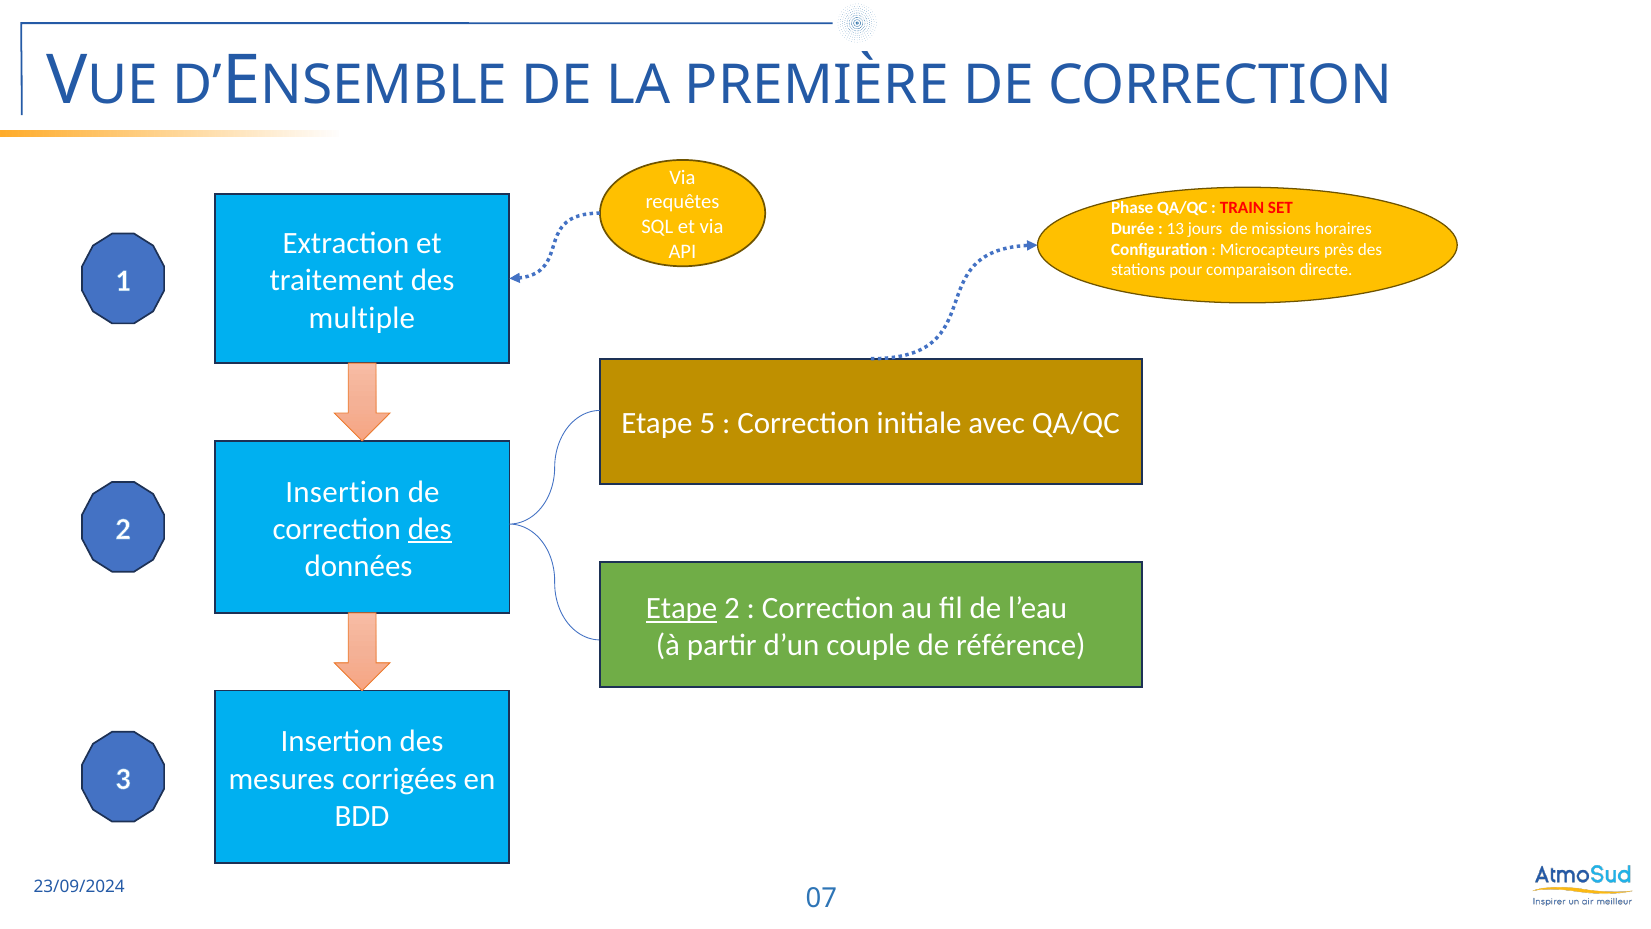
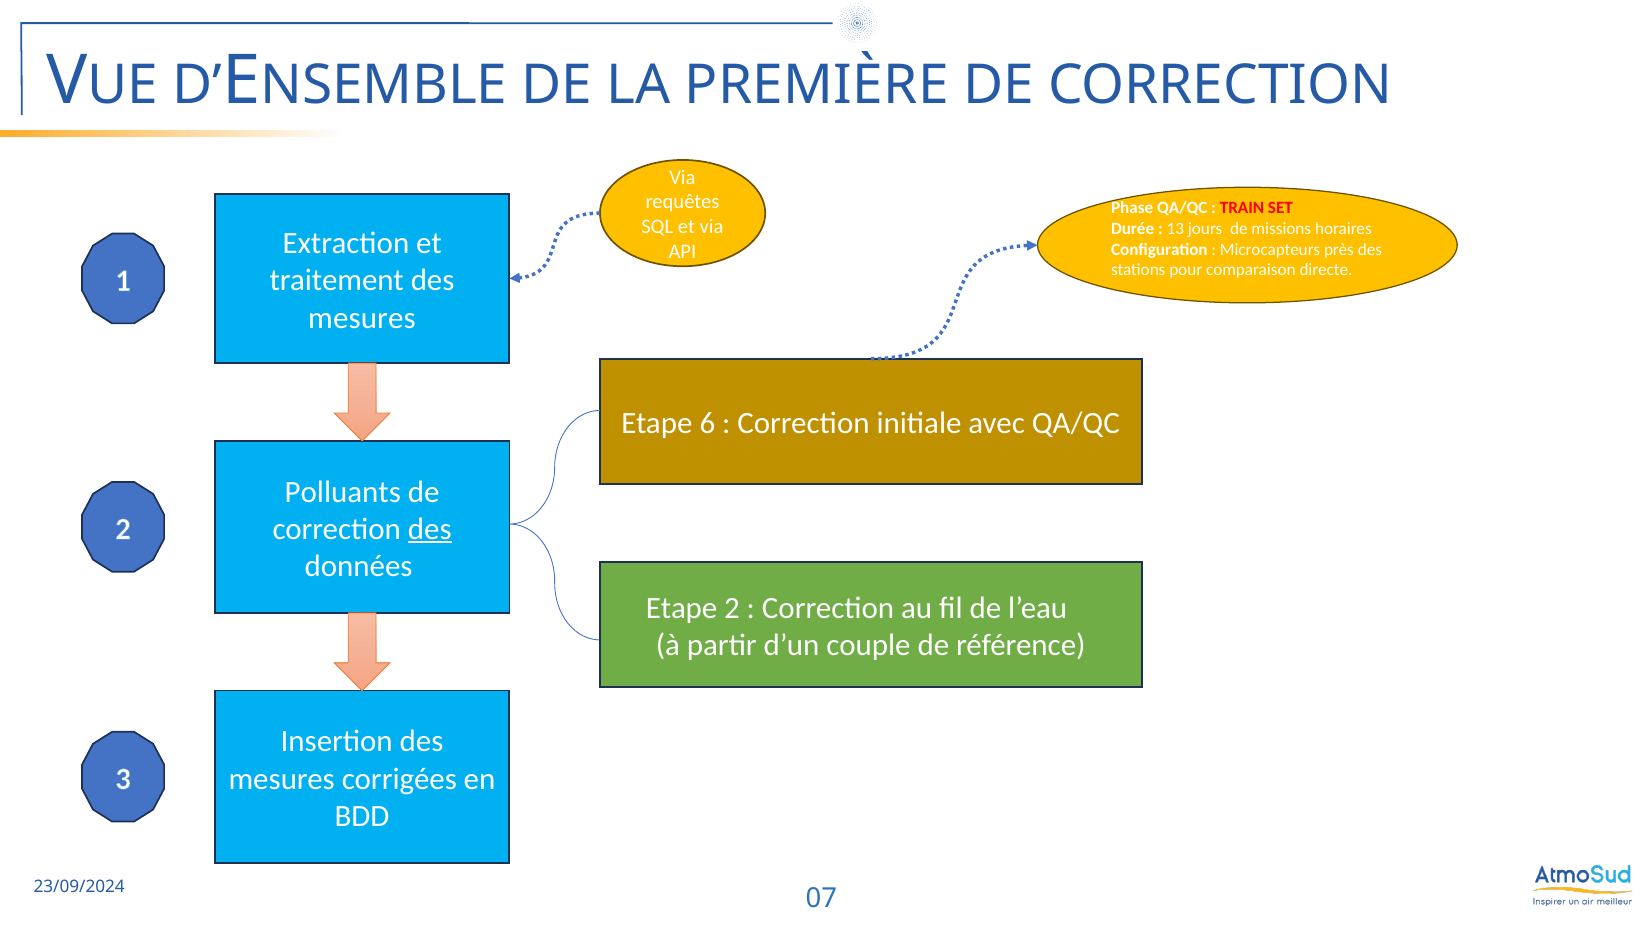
multiple at (362, 318): multiple -> mesures
5: 5 -> 6
Insertion at (343, 492): Insertion -> Polluants
Etape at (682, 608) underline: present -> none
